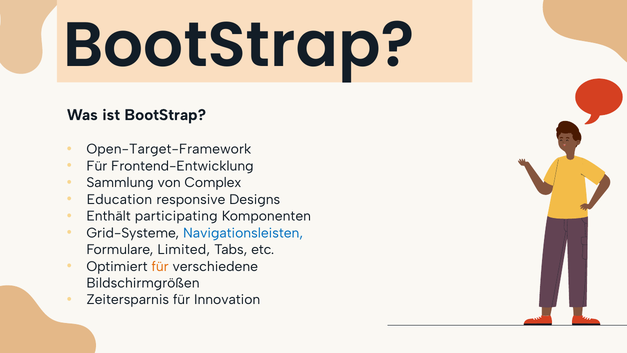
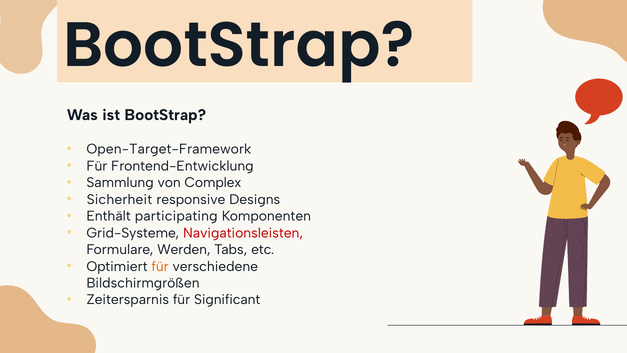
Education: Education -> Sicherheit
Navigationsleisten colour: blue -> red
Limited: Limited -> Werden
Innovation: Innovation -> Significant
